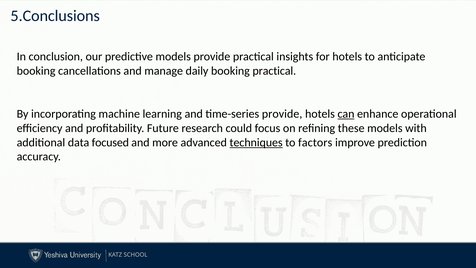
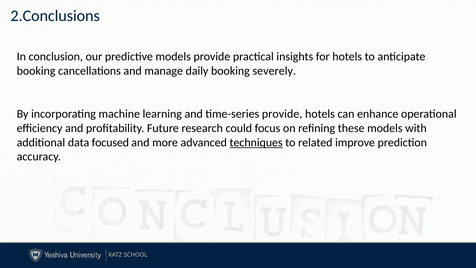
5.Conclusions: 5.Conclusions -> 2.Conclusions
booking practical: practical -> severely
can underline: present -> none
factors: factors -> related
